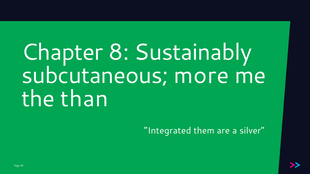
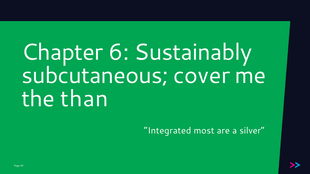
8: 8 -> 6
more: more -> cover
them: them -> most
